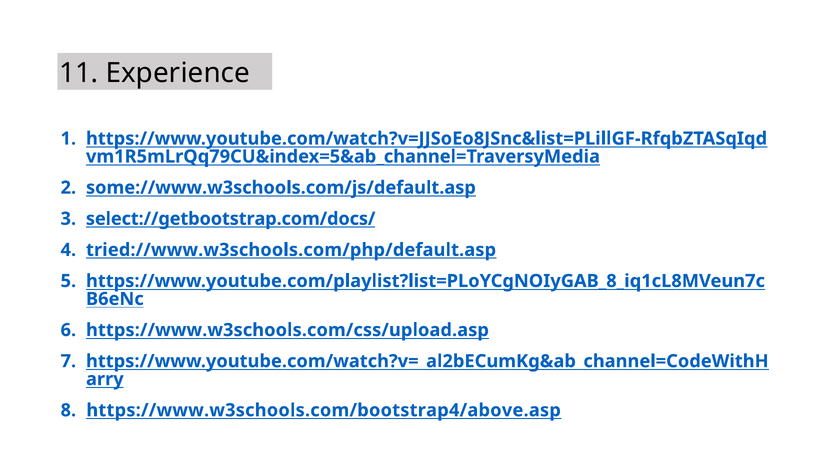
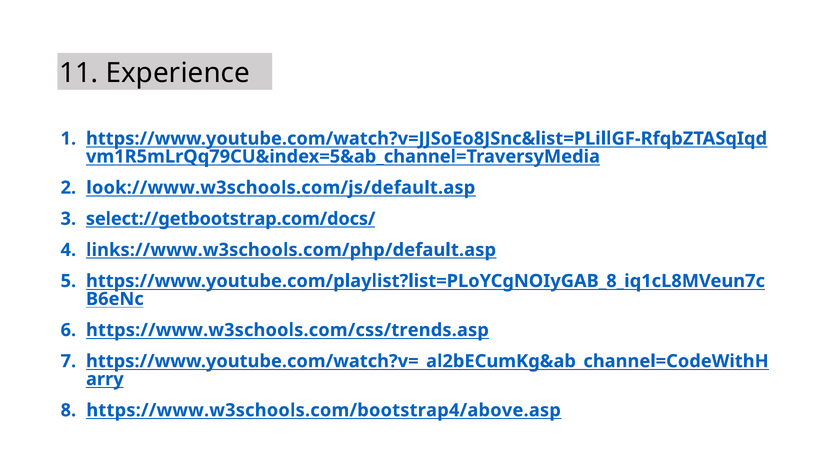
some://www.w3schools.com/js/default.asp: some://www.w3schools.com/js/default.asp -> look://www.w3schools.com/js/default.asp
tried://www.w3schools.com/php/default.asp: tried://www.w3schools.com/php/default.asp -> links://www.w3schools.com/php/default.asp
https://www.w3schools.com/css/upload.asp: https://www.w3schools.com/css/upload.asp -> https://www.w3schools.com/css/trends.asp
